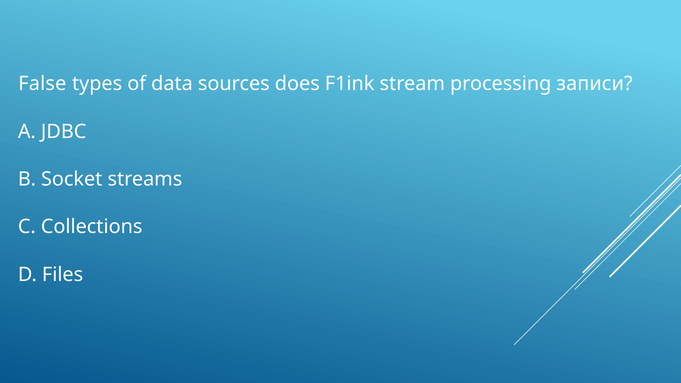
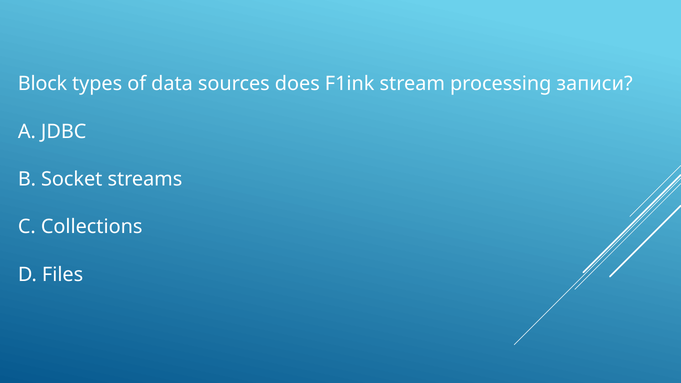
False: False -> Block
